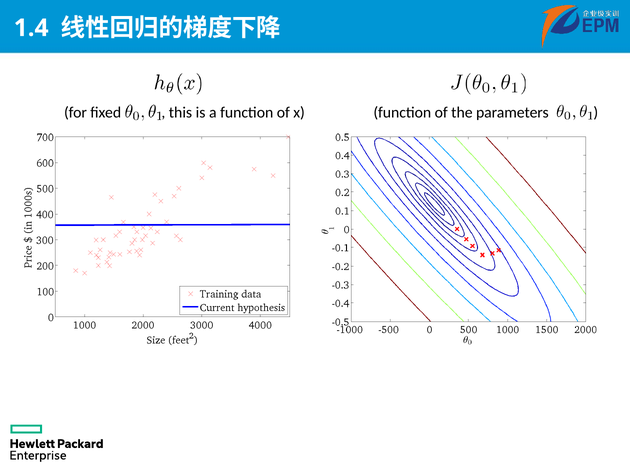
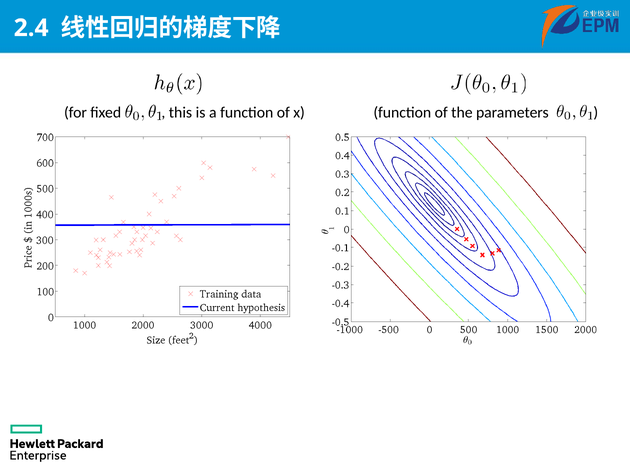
1.4: 1.4 -> 2.4
